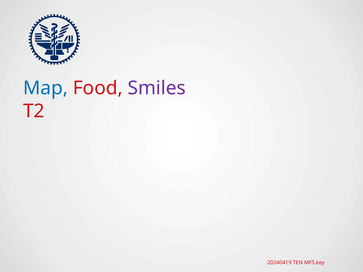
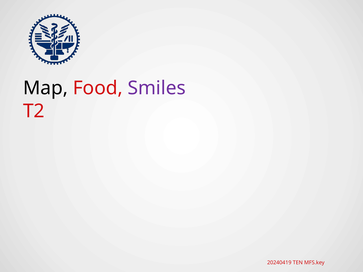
Map colour: blue -> black
